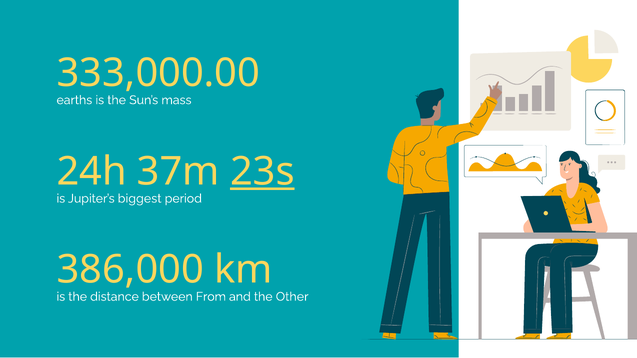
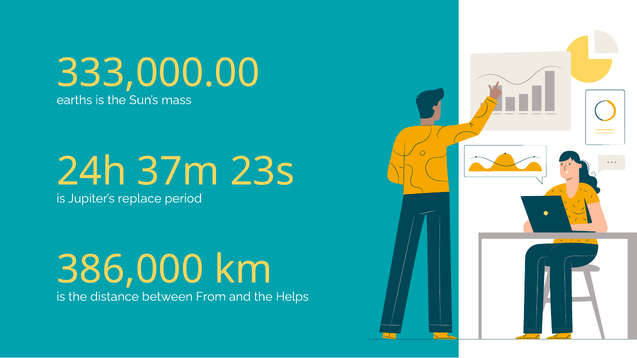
23s underline: present -> none
biggest: biggest -> replace
Other: Other -> Helps
